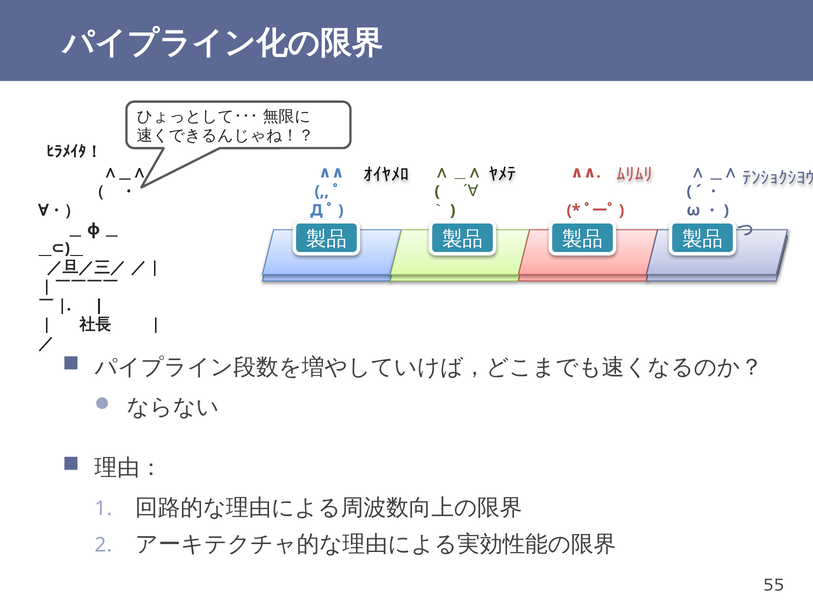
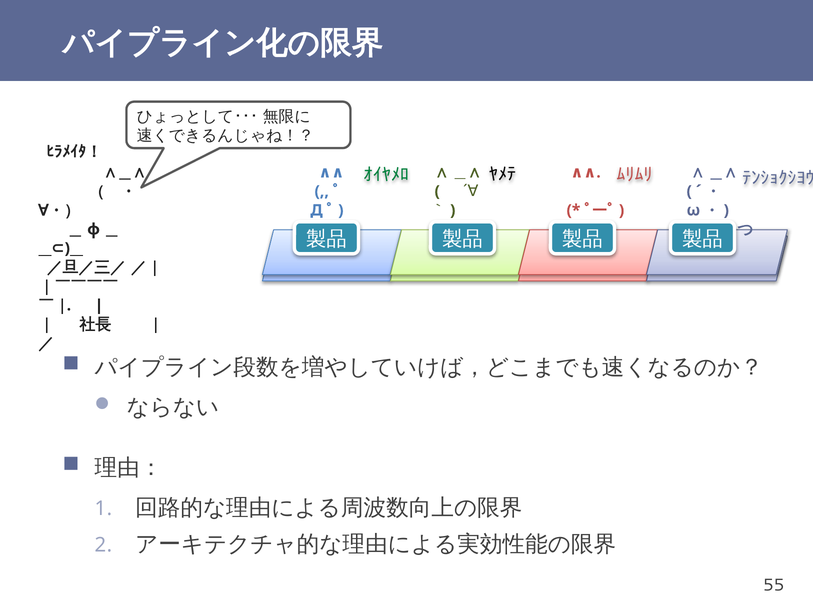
ｵｲﾔﾒﾛ colour: black -> green
